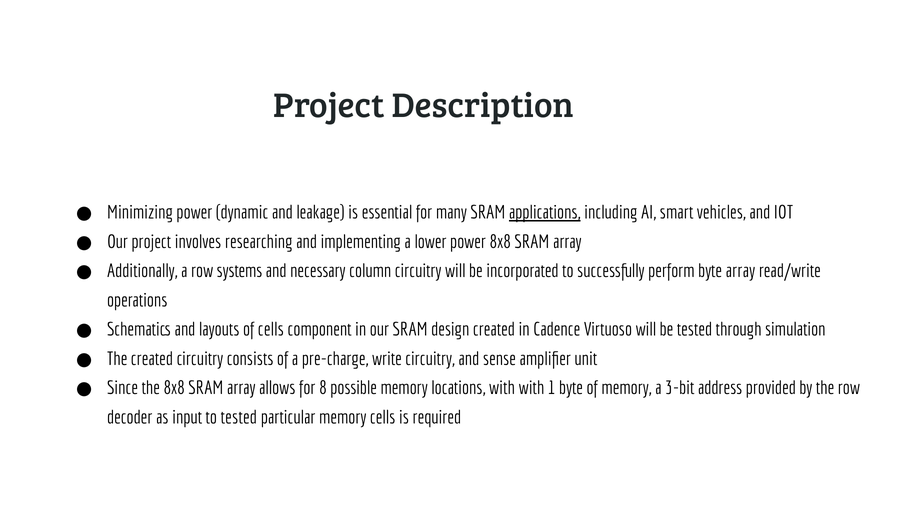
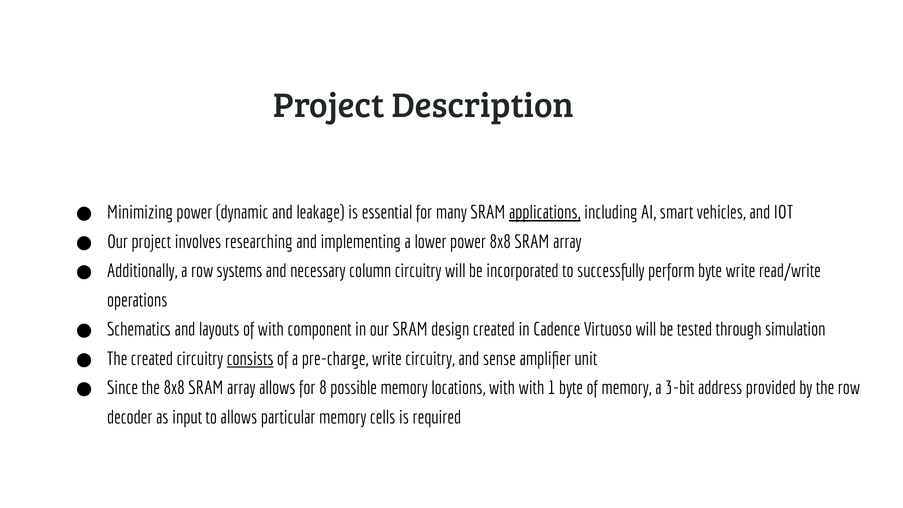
byte array: array -> write
of cells: cells -> with
consists underline: none -> present
to tested: tested -> allows
